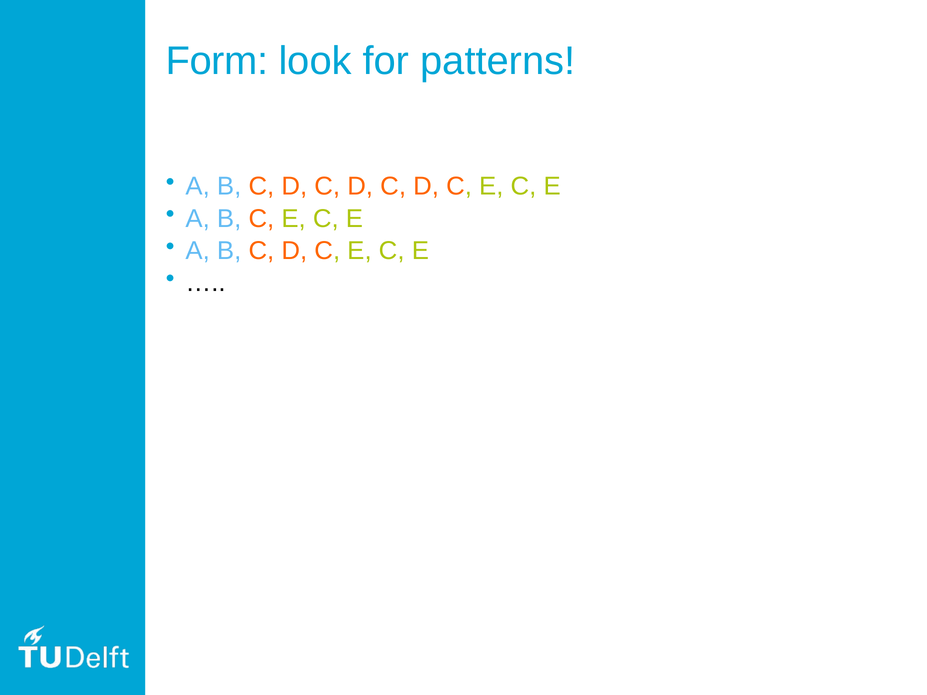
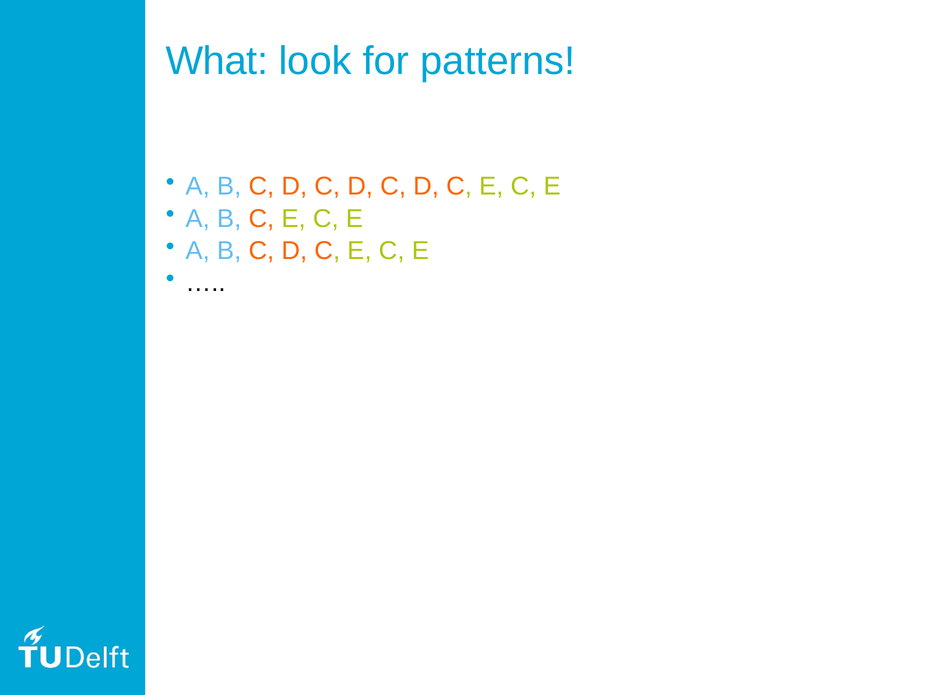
Form: Form -> What
